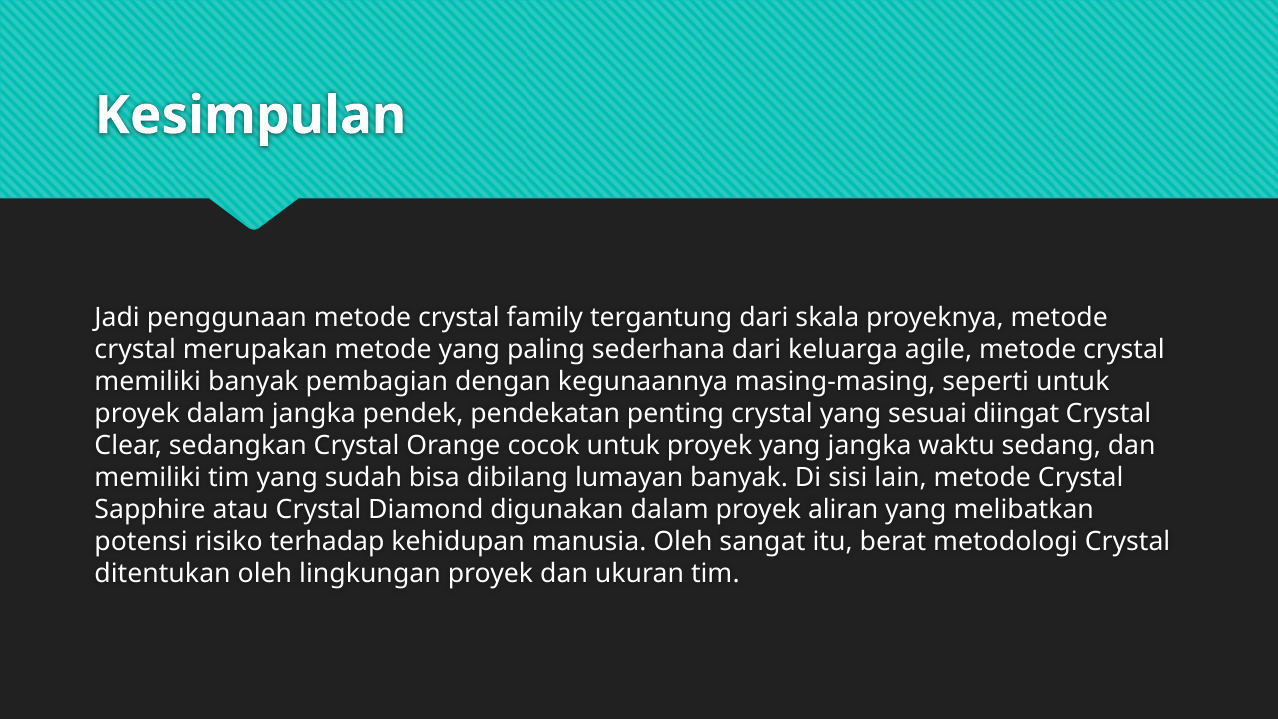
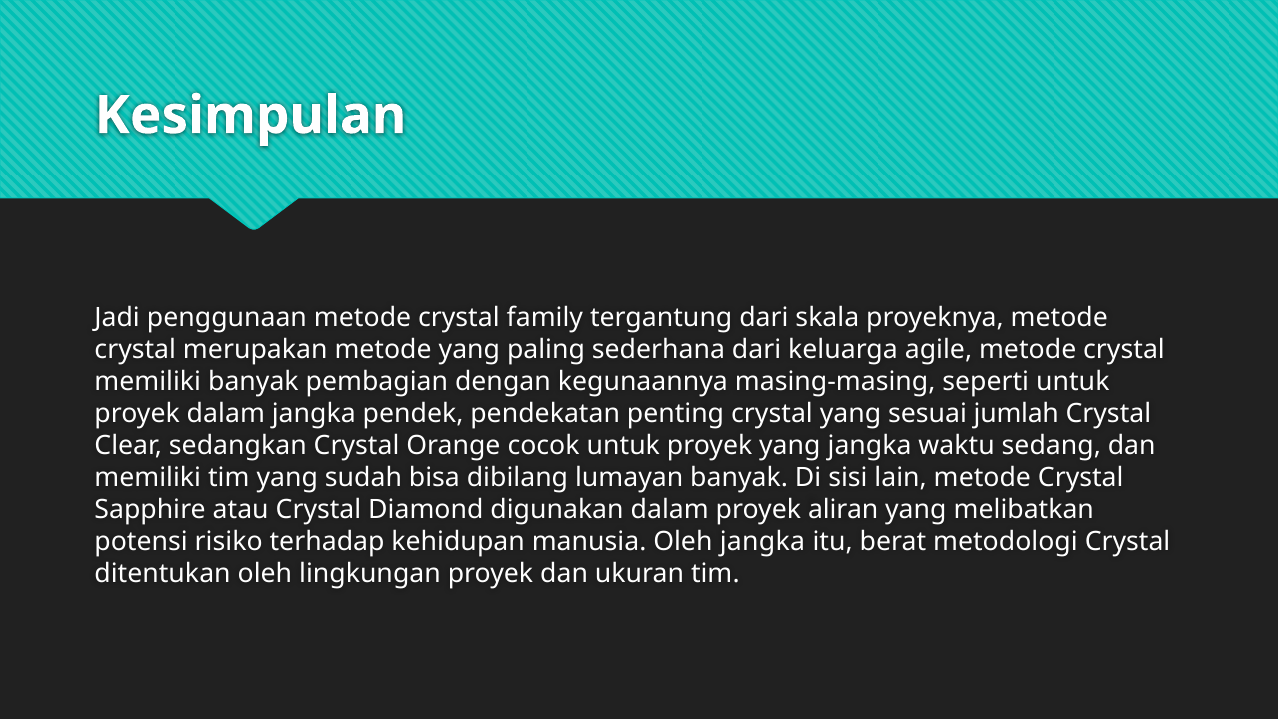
diingat: diingat -> jumlah
Oleh sangat: sangat -> jangka
